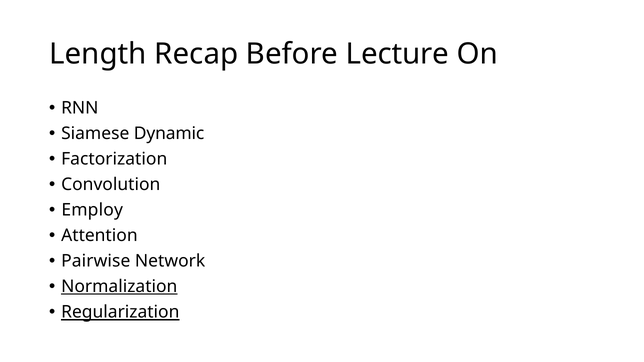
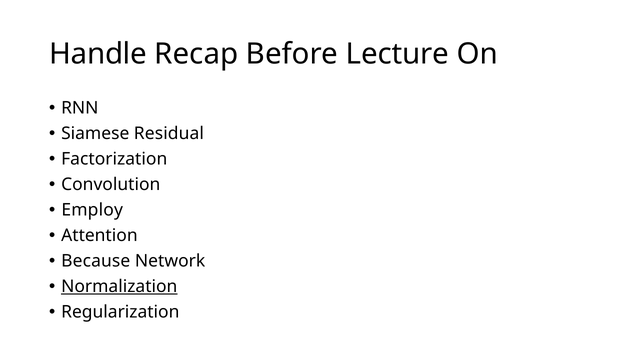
Length: Length -> Handle
Dynamic: Dynamic -> Residual
Pairwise: Pairwise -> Because
Regularization underline: present -> none
